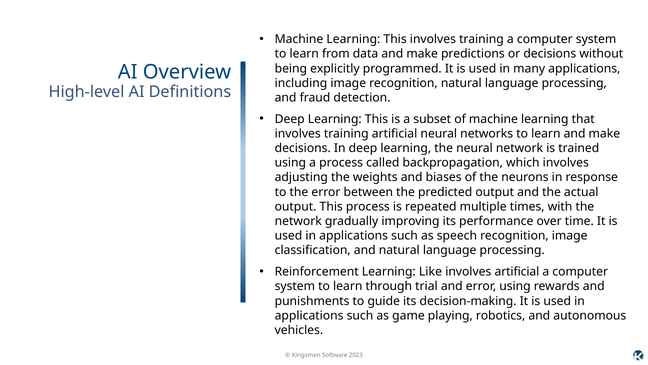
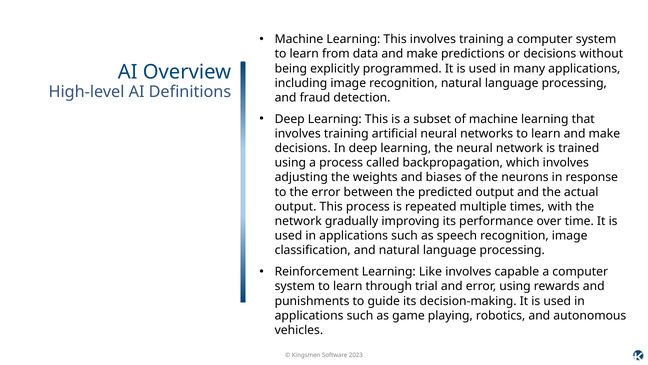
involves artificial: artificial -> capable
